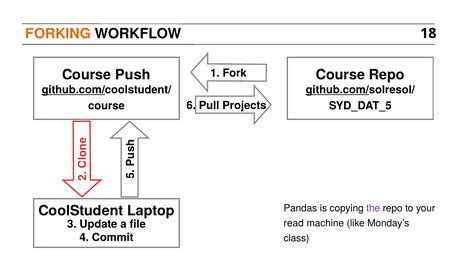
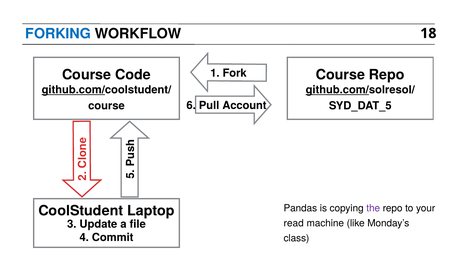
FORKING colour: orange -> blue
Push: Push -> Code
Projects: Projects -> Account
